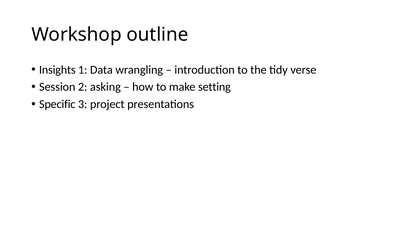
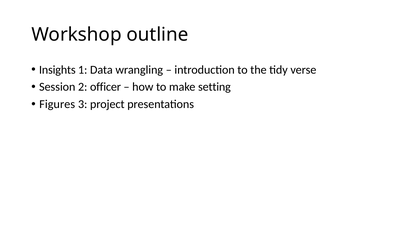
asking: asking -> officer
Specific: Specific -> Figures
